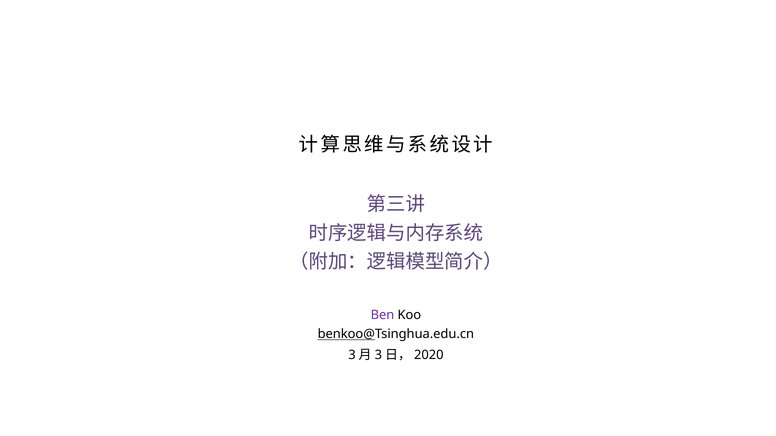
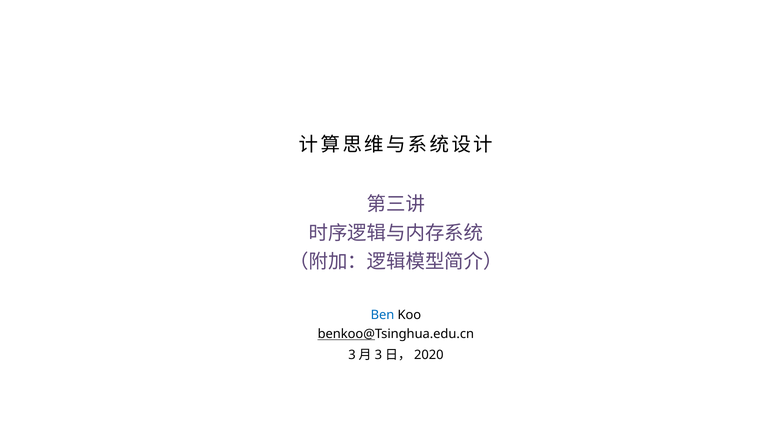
Ben colour: purple -> blue
